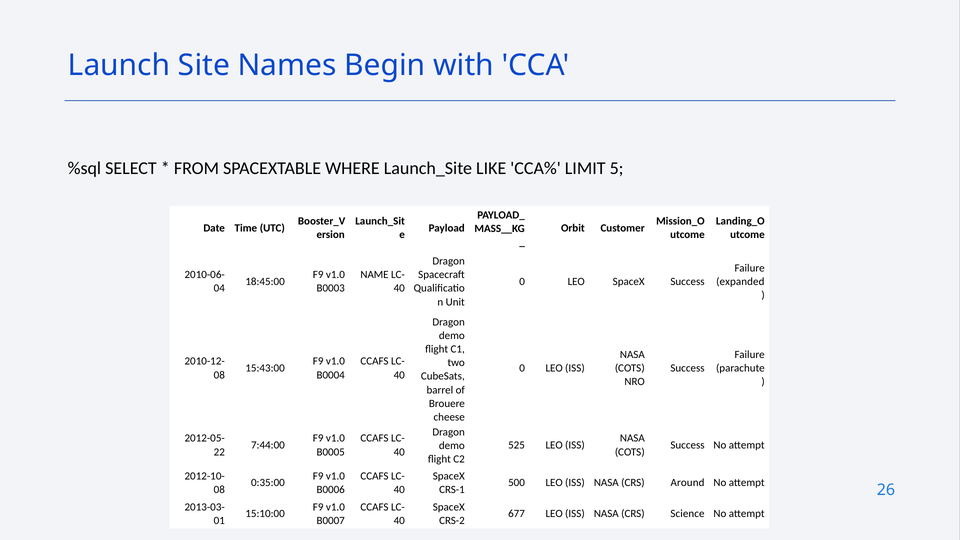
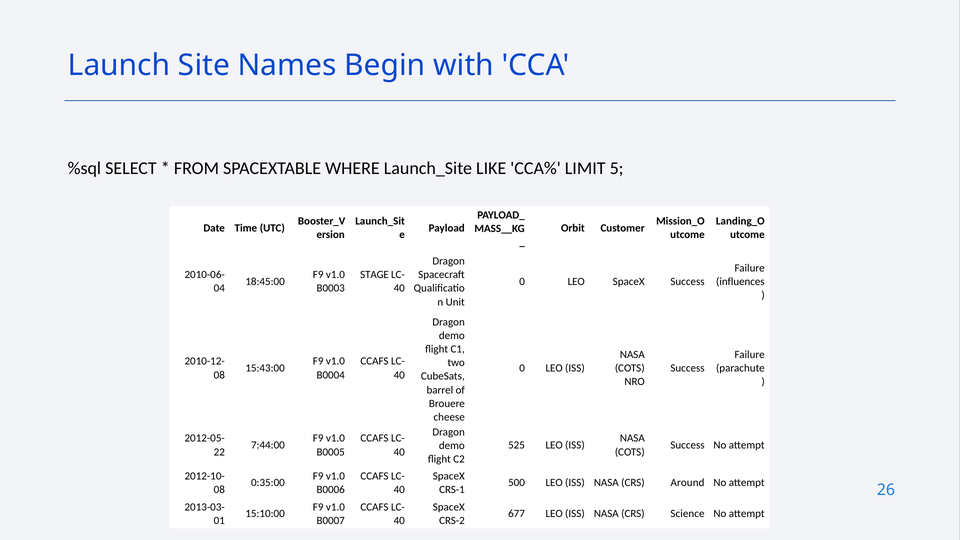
NAME: NAME -> STAGE
expanded: expanded -> influences
